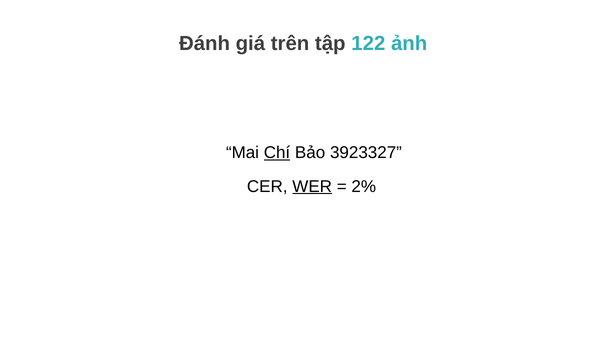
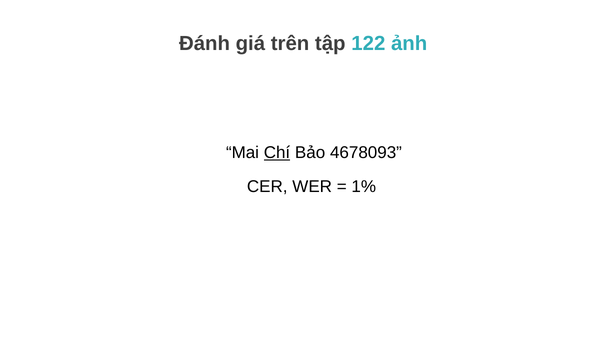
3923327: 3923327 -> 4678093
WER underline: present -> none
2%: 2% -> 1%
